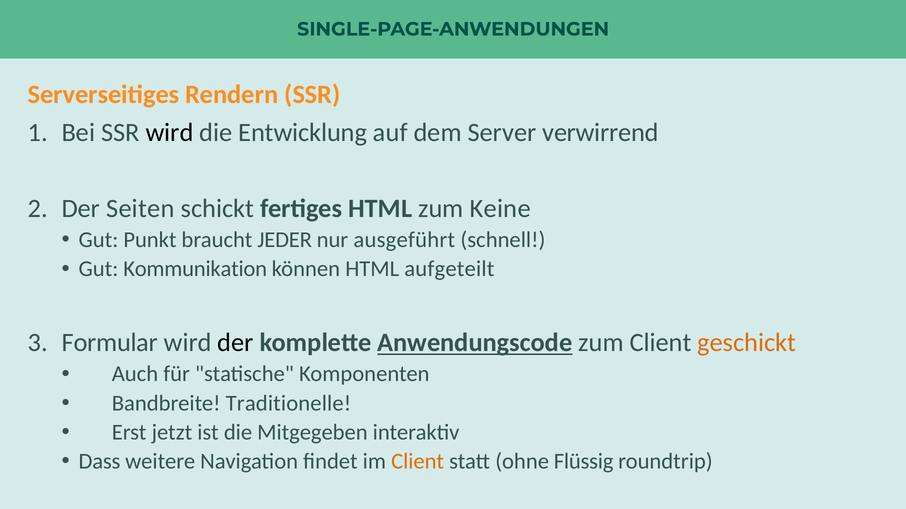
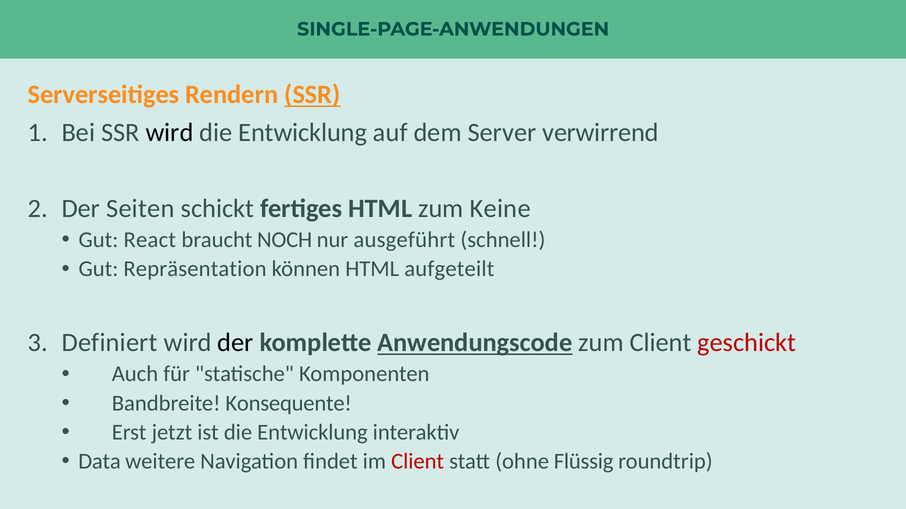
SSR at (312, 95) underline: none -> present
Punkt: Punkt -> React
JEDER: JEDER -> NOCH
Kommunikation: Kommunikation -> Repräsentation
Formular: Formular -> Definiert
geschickt colour: orange -> red
Traditionelle: Traditionelle -> Konsequente
ist die Mitgegeben: Mitgegeben -> Entwicklung
Dass: Dass -> Data
Client at (418, 462) colour: orange -> red
